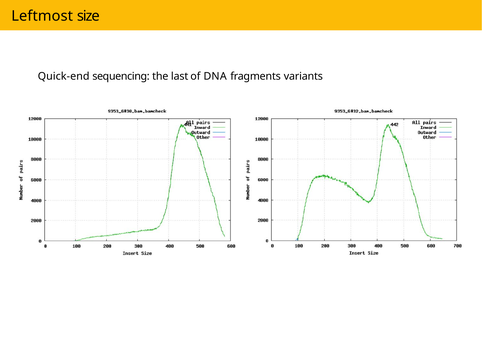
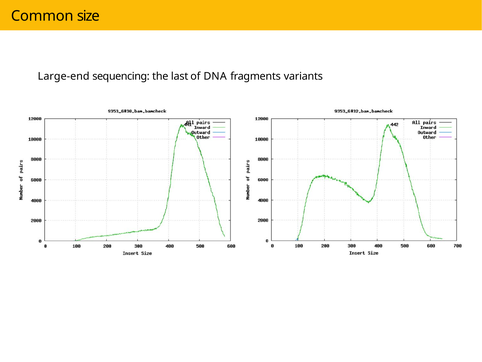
Leftmost: Leftmost -> Common
Quick-end: Quick-end -> Large-end
